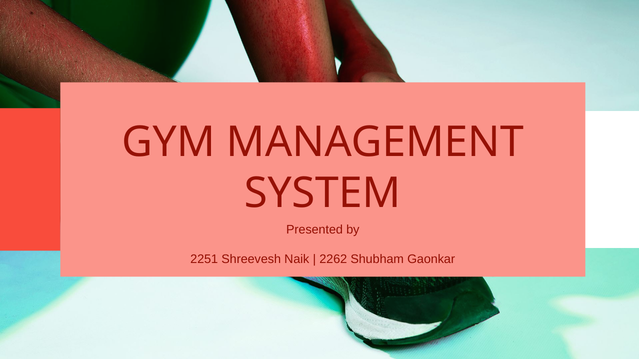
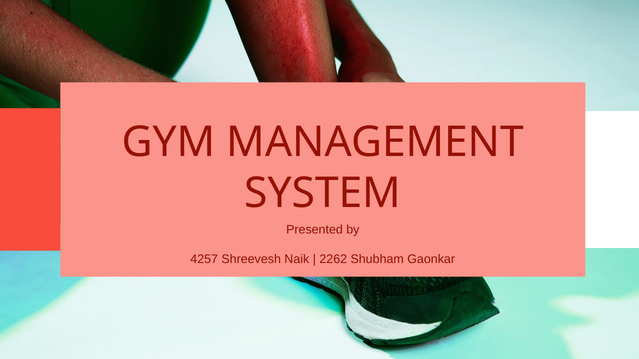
2251: 2251 -> 4257
